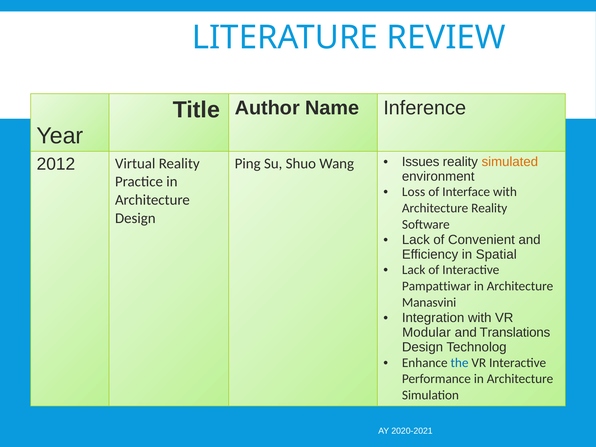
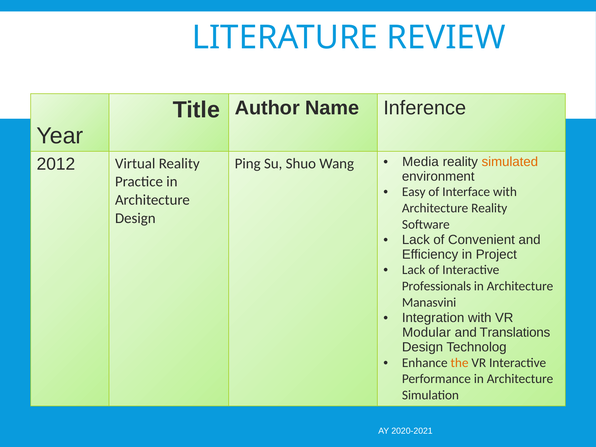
Issues: Issues -> Media
Loss: Loss -> Easy
Spatial: Spatial -> Project
Pampattiwar: Pampattiwar -> Professionals
the colour: blue -> orange
